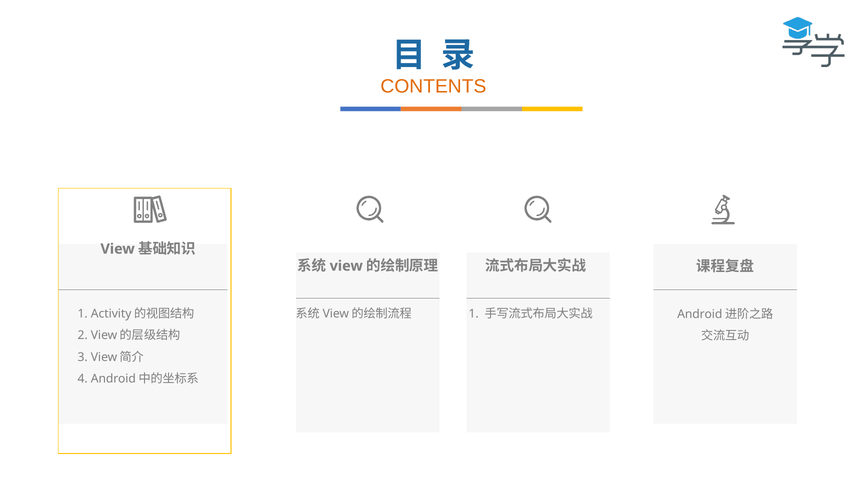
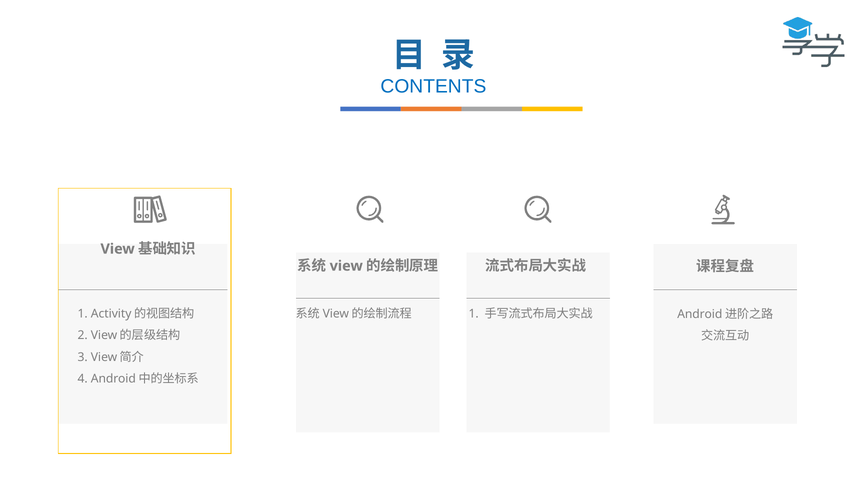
CONTENTS colour: orange -> blue
